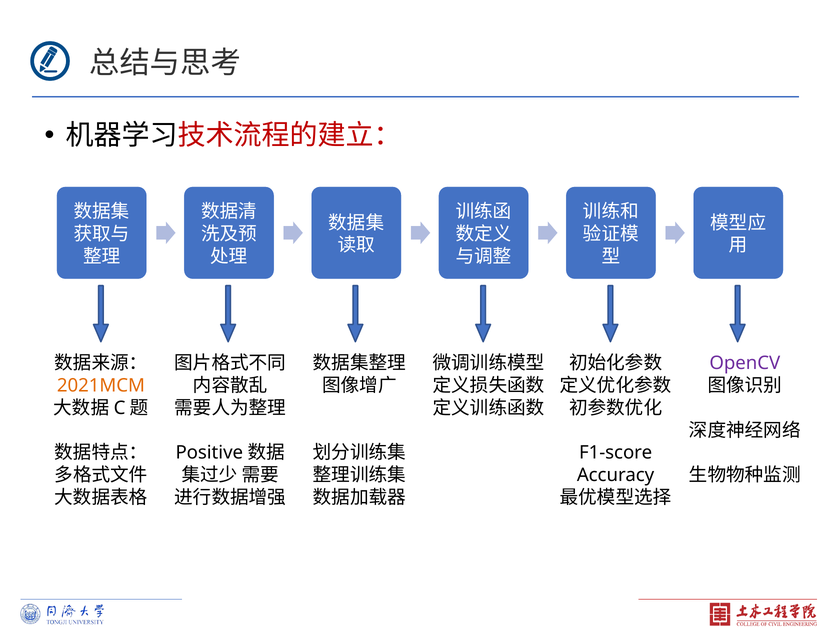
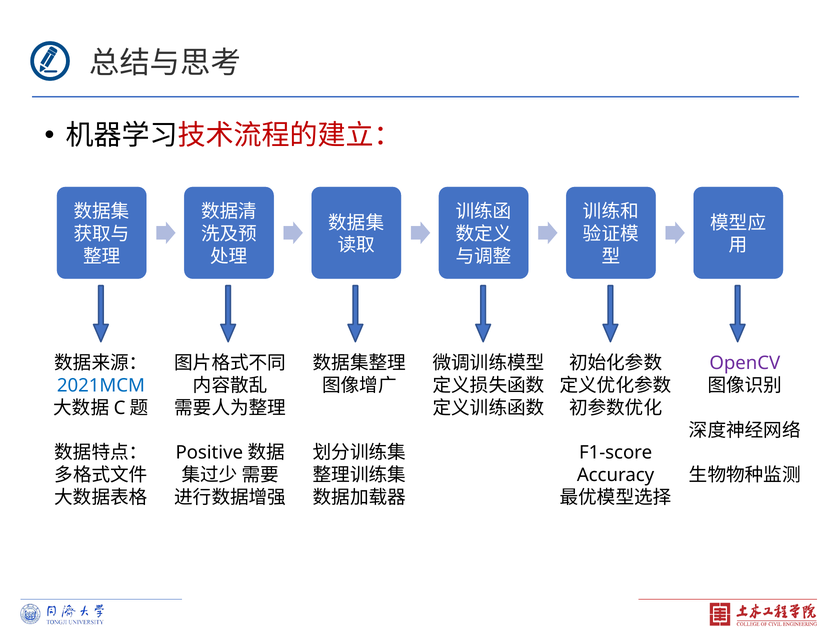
2021MCM colour: orange -> blue
